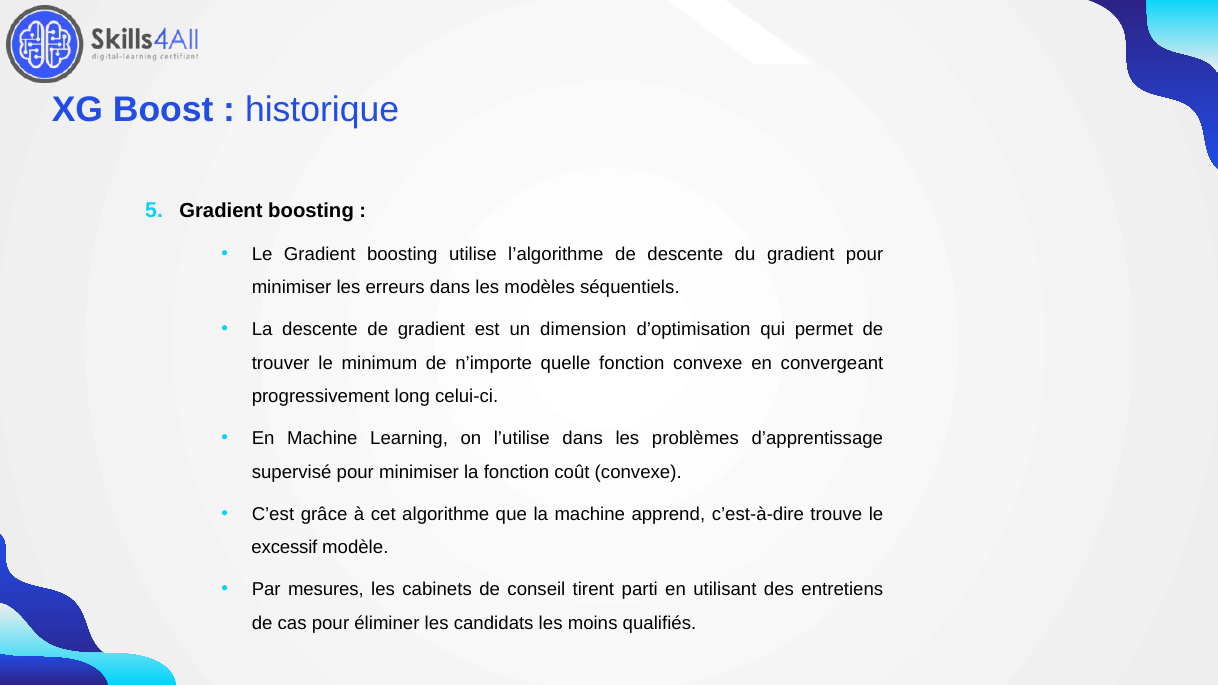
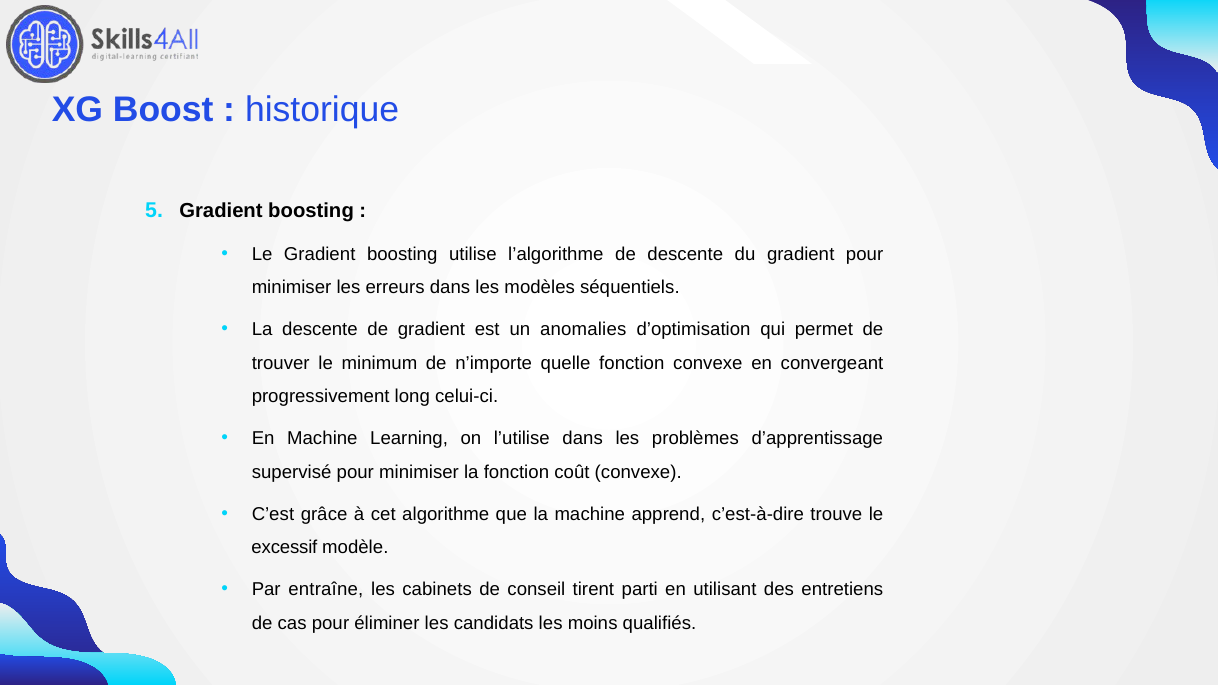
dimension: dimension -> anomalies
mesures: mesures -> entraîne
